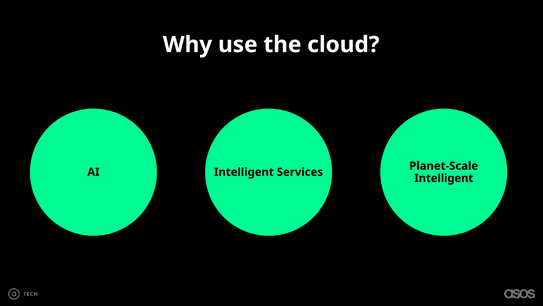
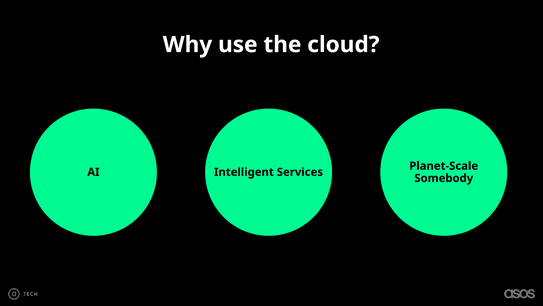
Intelligent at (444, 178): Intelligent -> Somebody
